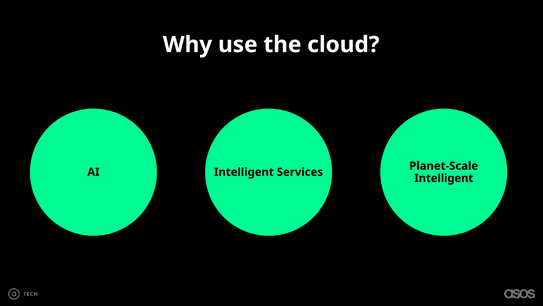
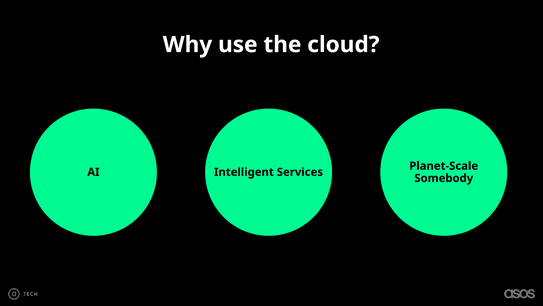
Intelligent at (444, 178): Intelligent -> Somebody
